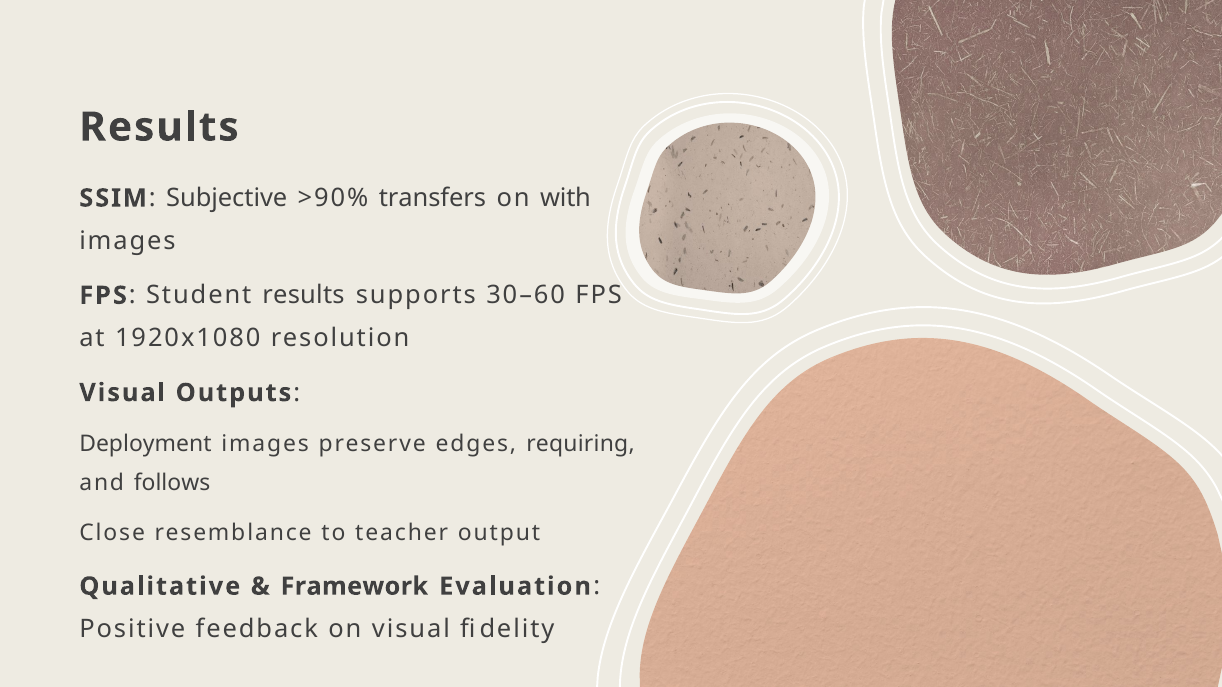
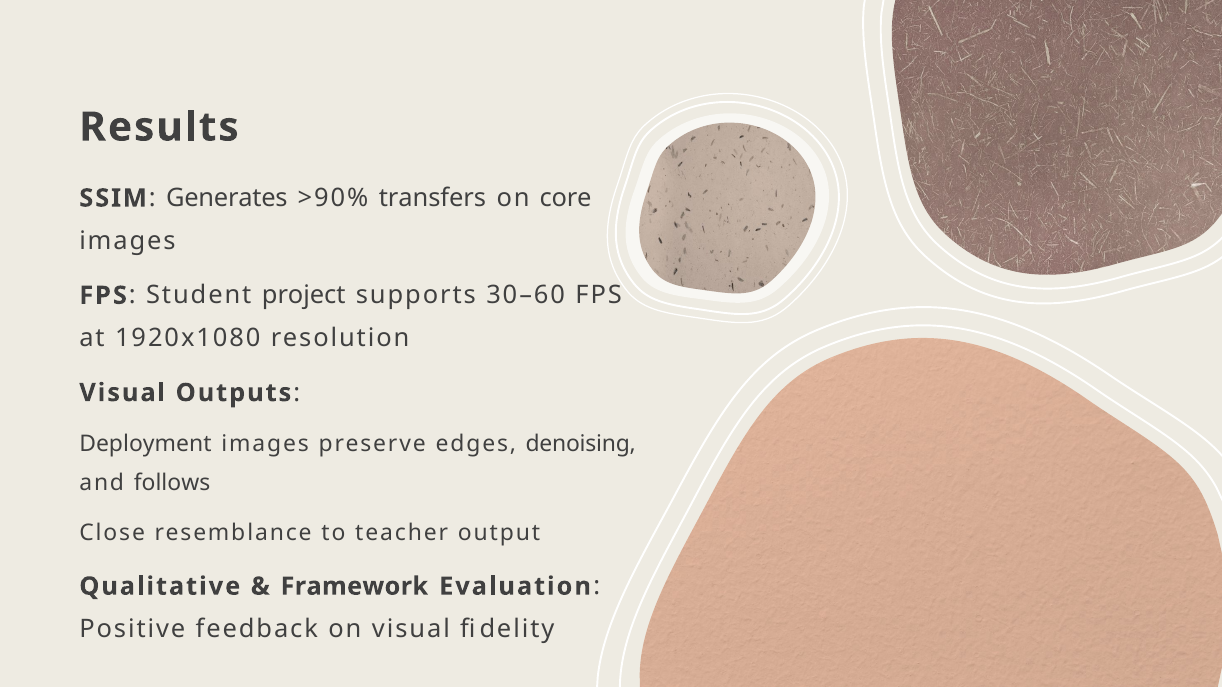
Subjective: Subjective -> Generates
with: with -> core
Student results: results -> project
requiring: requiring -> denoising
